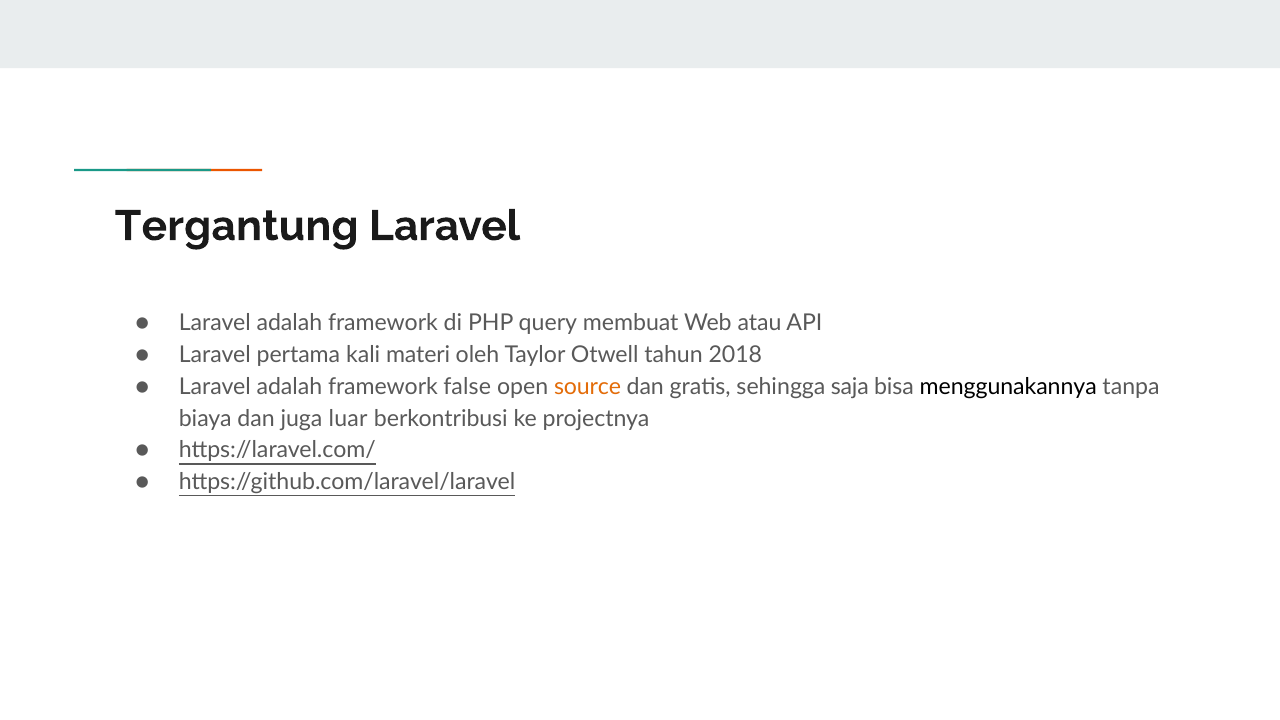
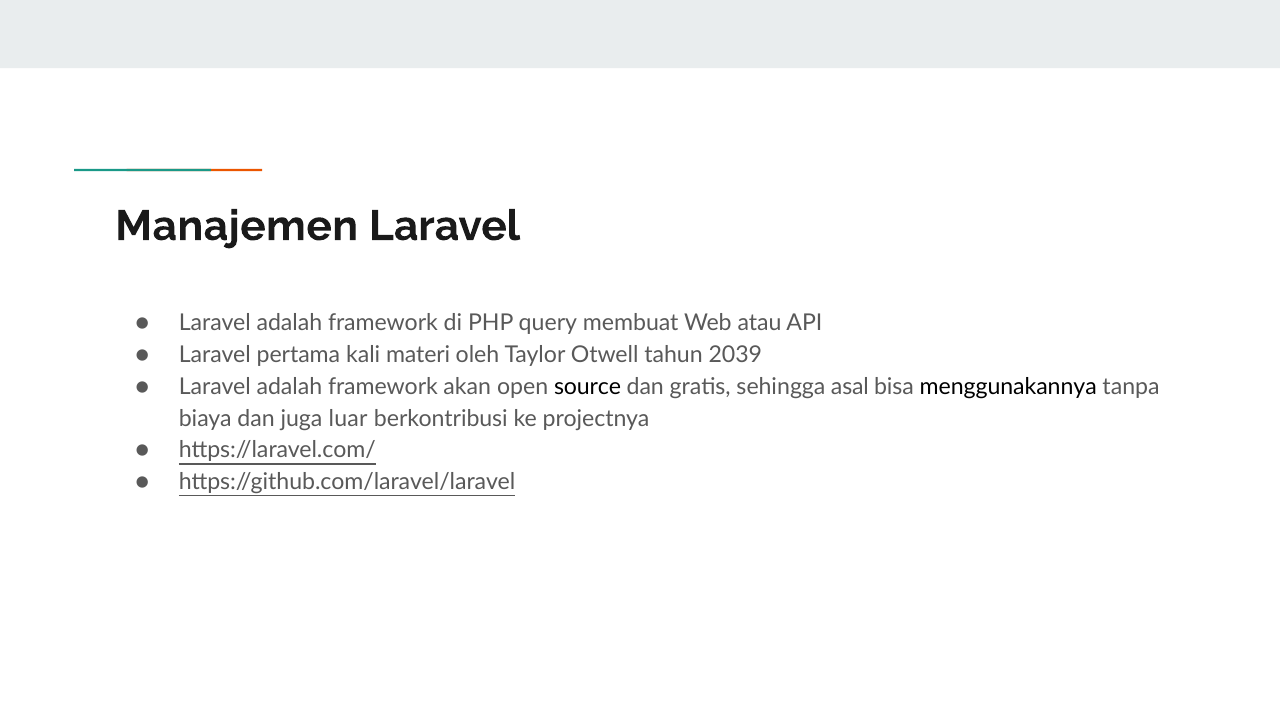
Tergantung: Tergantung -> Manajemen
2018: 2018 -> 2039
false: false -> akan
source colour: orange -> black
saja: saja -> asal
